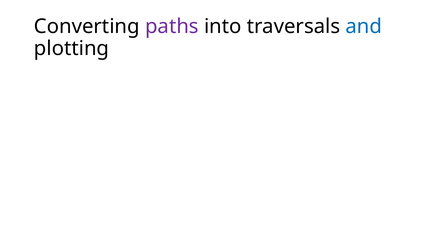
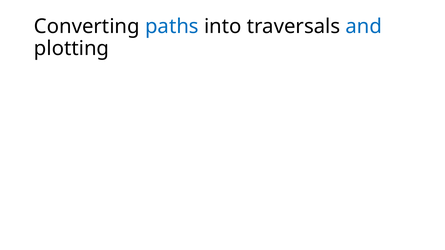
paths colour: purple -> blue
